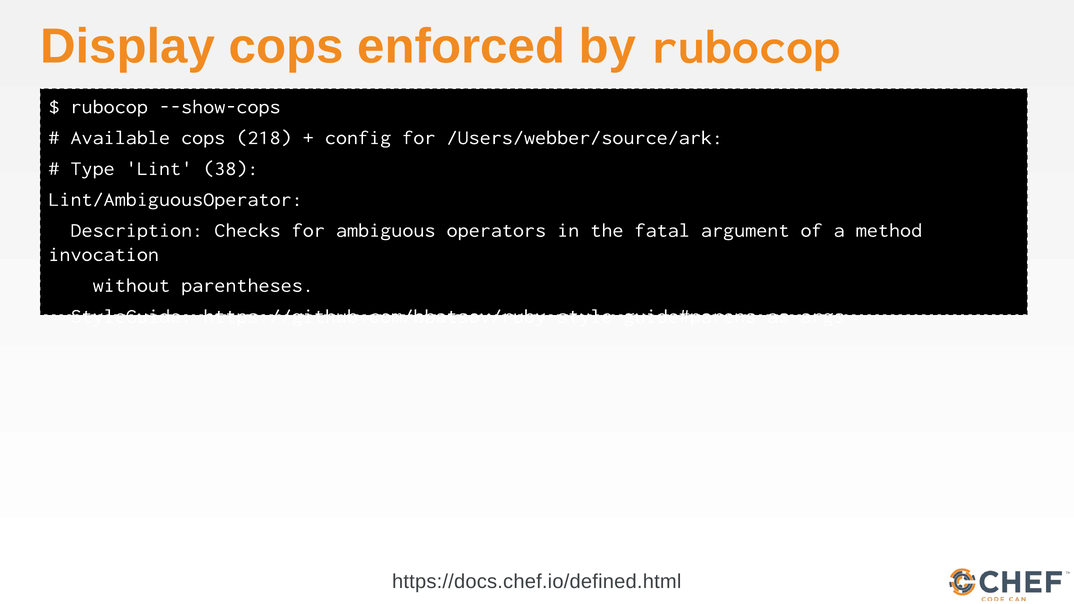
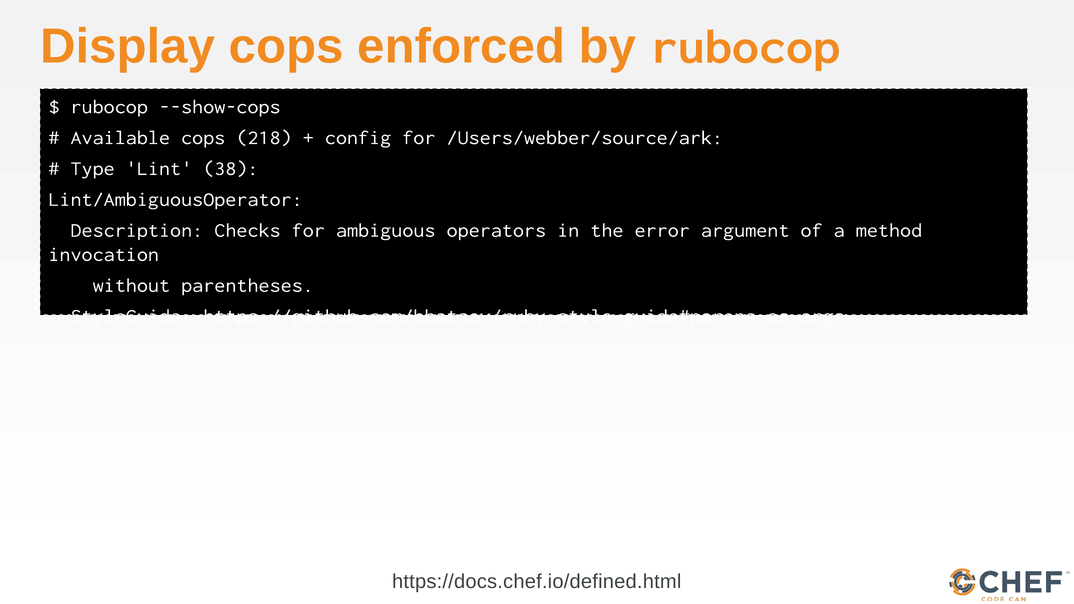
fatal: fatal -> error
